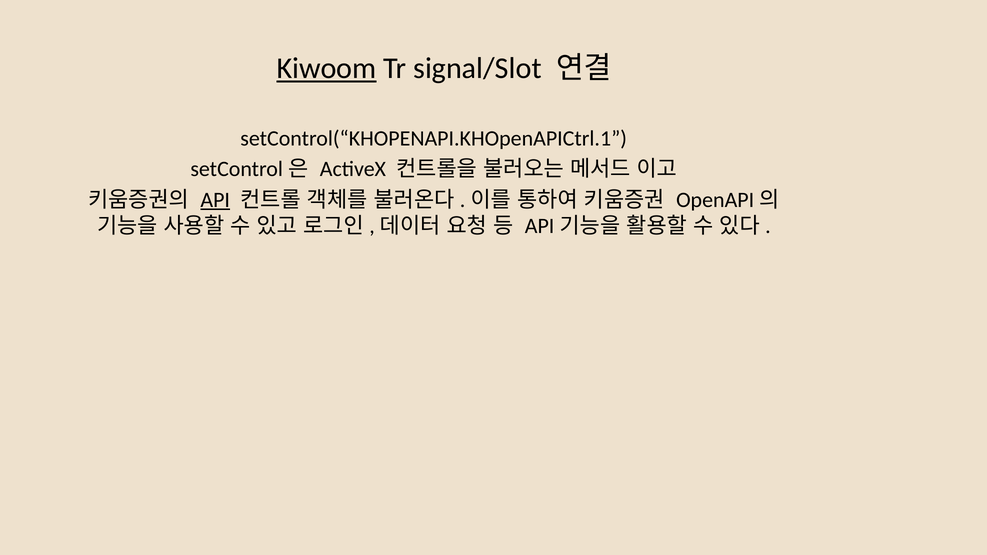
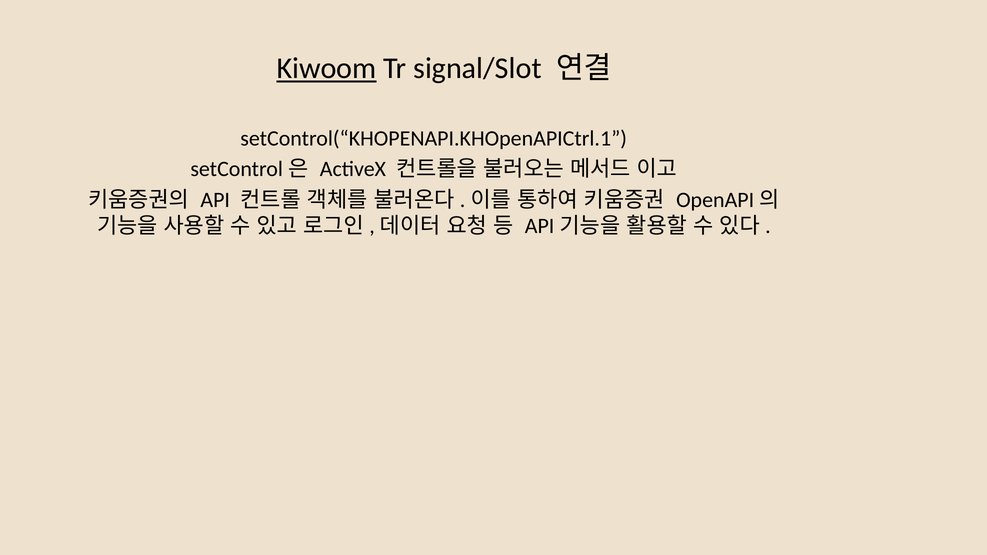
API underline: present -> none
